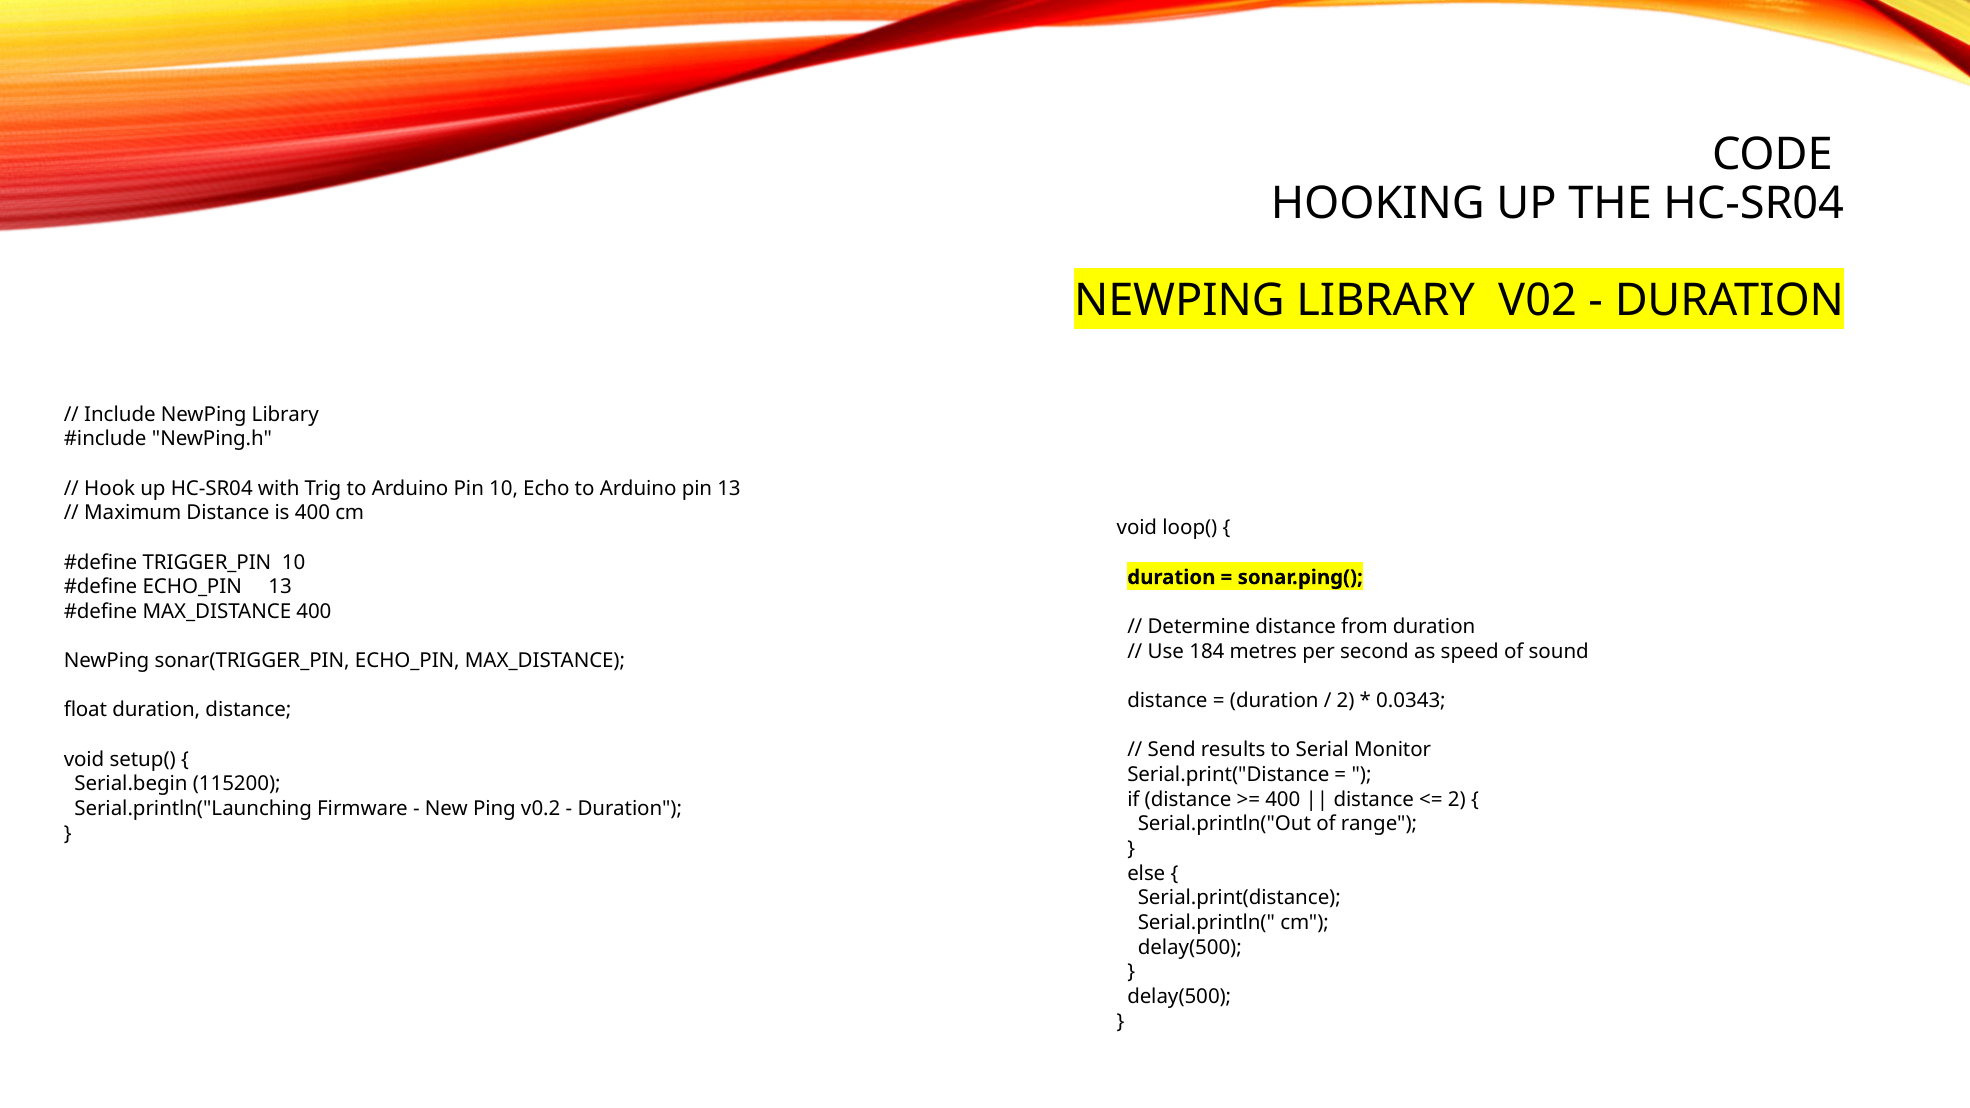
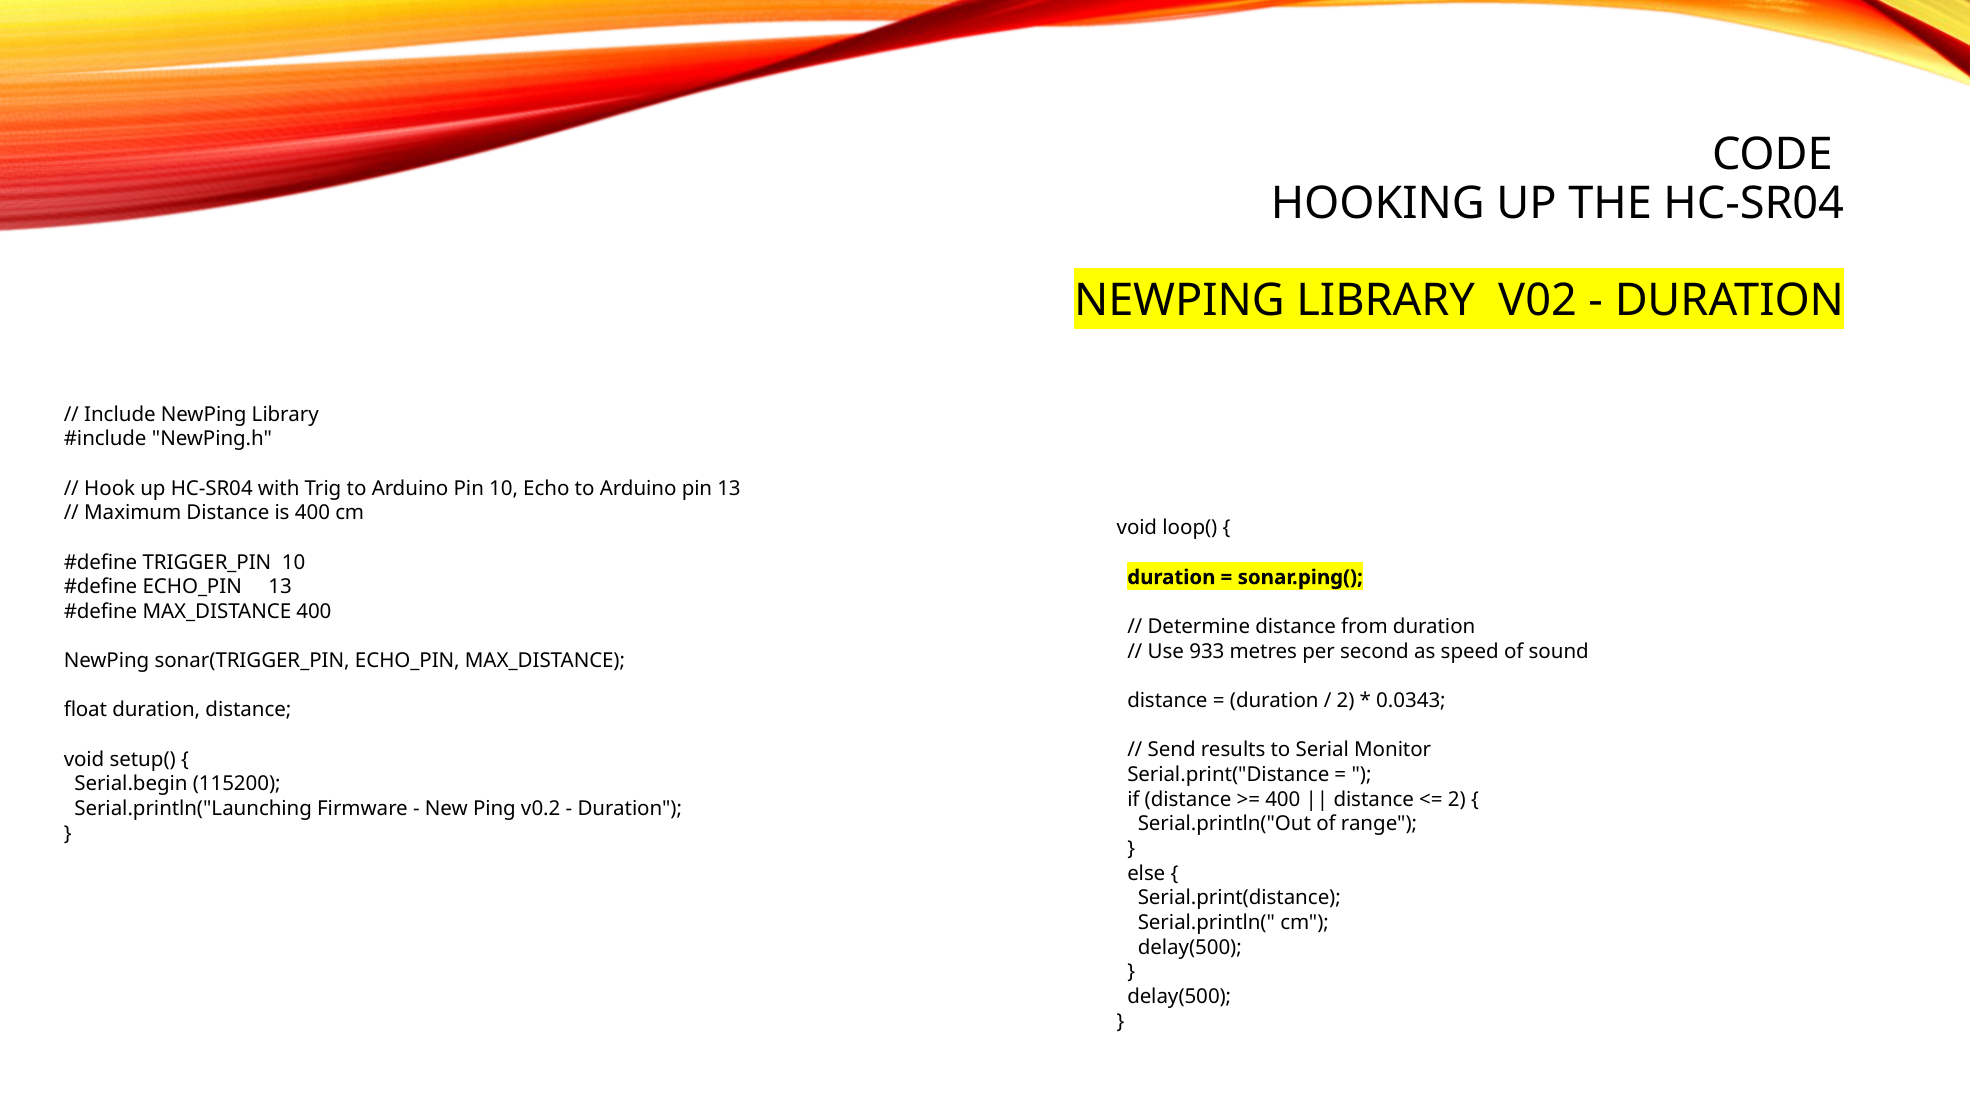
184: 184 -> 933
